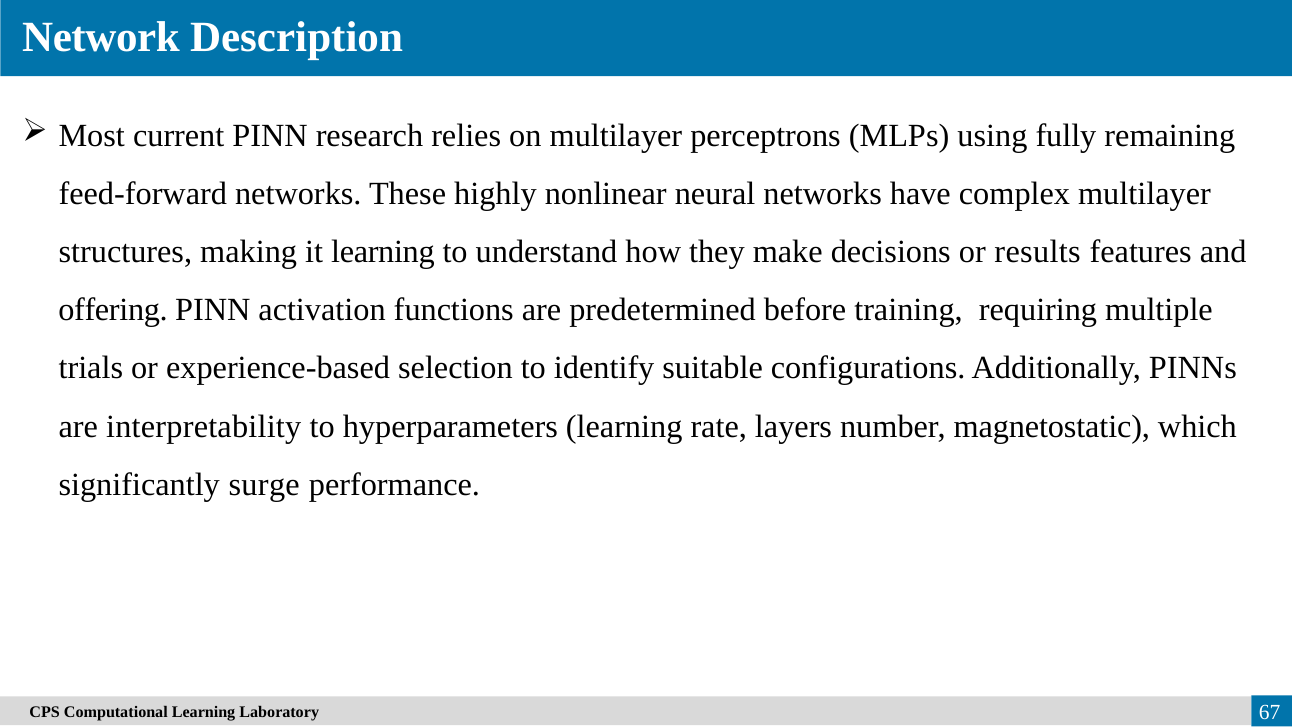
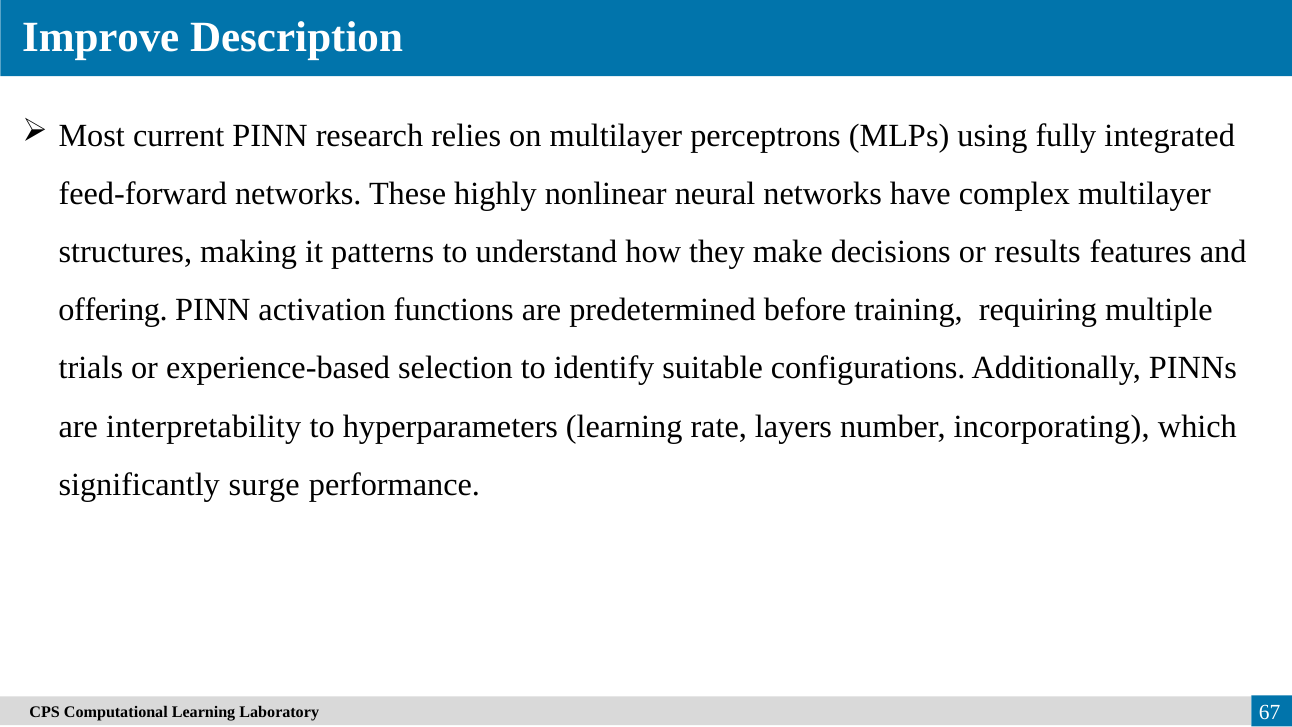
Network: Network -> Improve
remaining: remaining -> integrated
it learning: learning -> patterns
magnetostatic: magnetostatic -> incorporating
